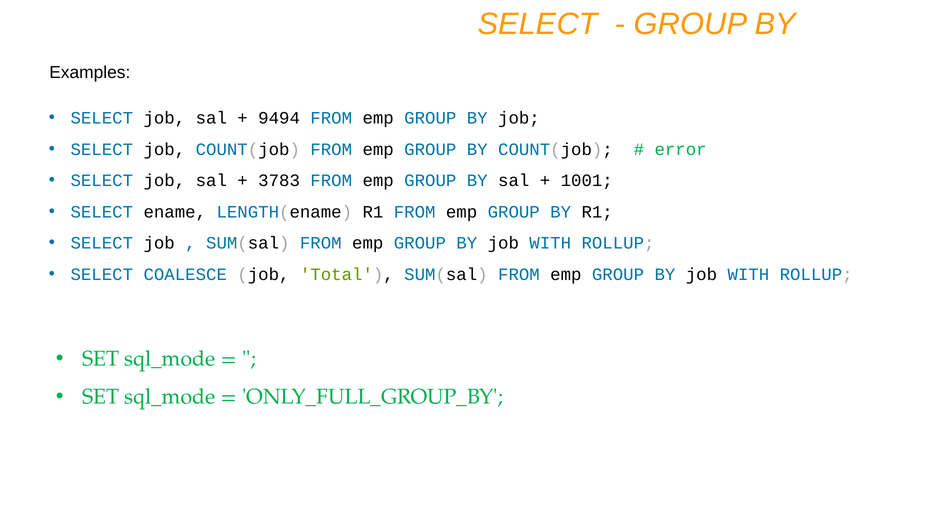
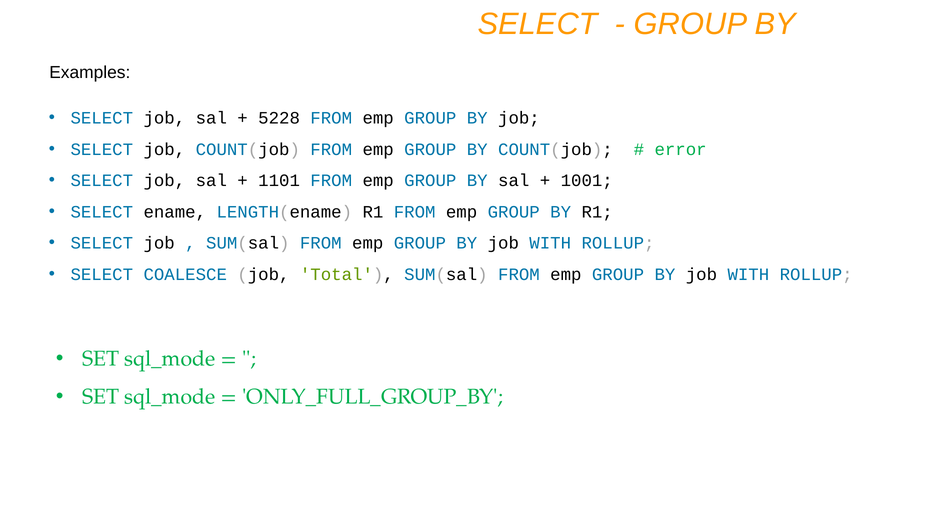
9494: 9494 -> 5228
3783: 3783 -> 1101
